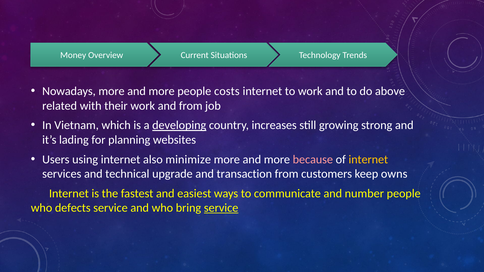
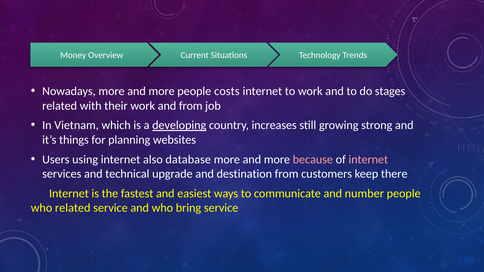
above: above -> stages
lading: lading -> things
minimize: minimize -> database
internet at (368, 160) colour: yellow -> pink
transaction: transaction -> destination
owns: owns -> there
who defects: defects -> related
service at (221, 208) underline: present -> none
